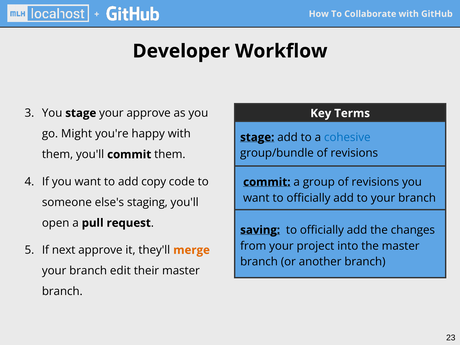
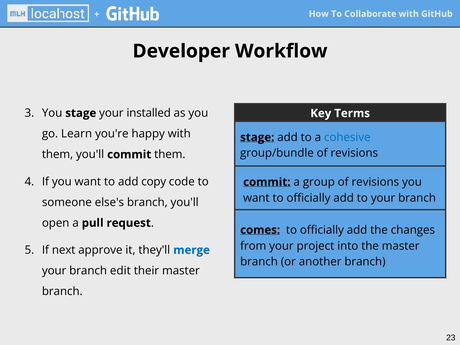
your approve: approve -> installed
Might: Might -> Learn
else's staging: staging -> branch
saving: saving -> comes
merge colour: orange -> blue
